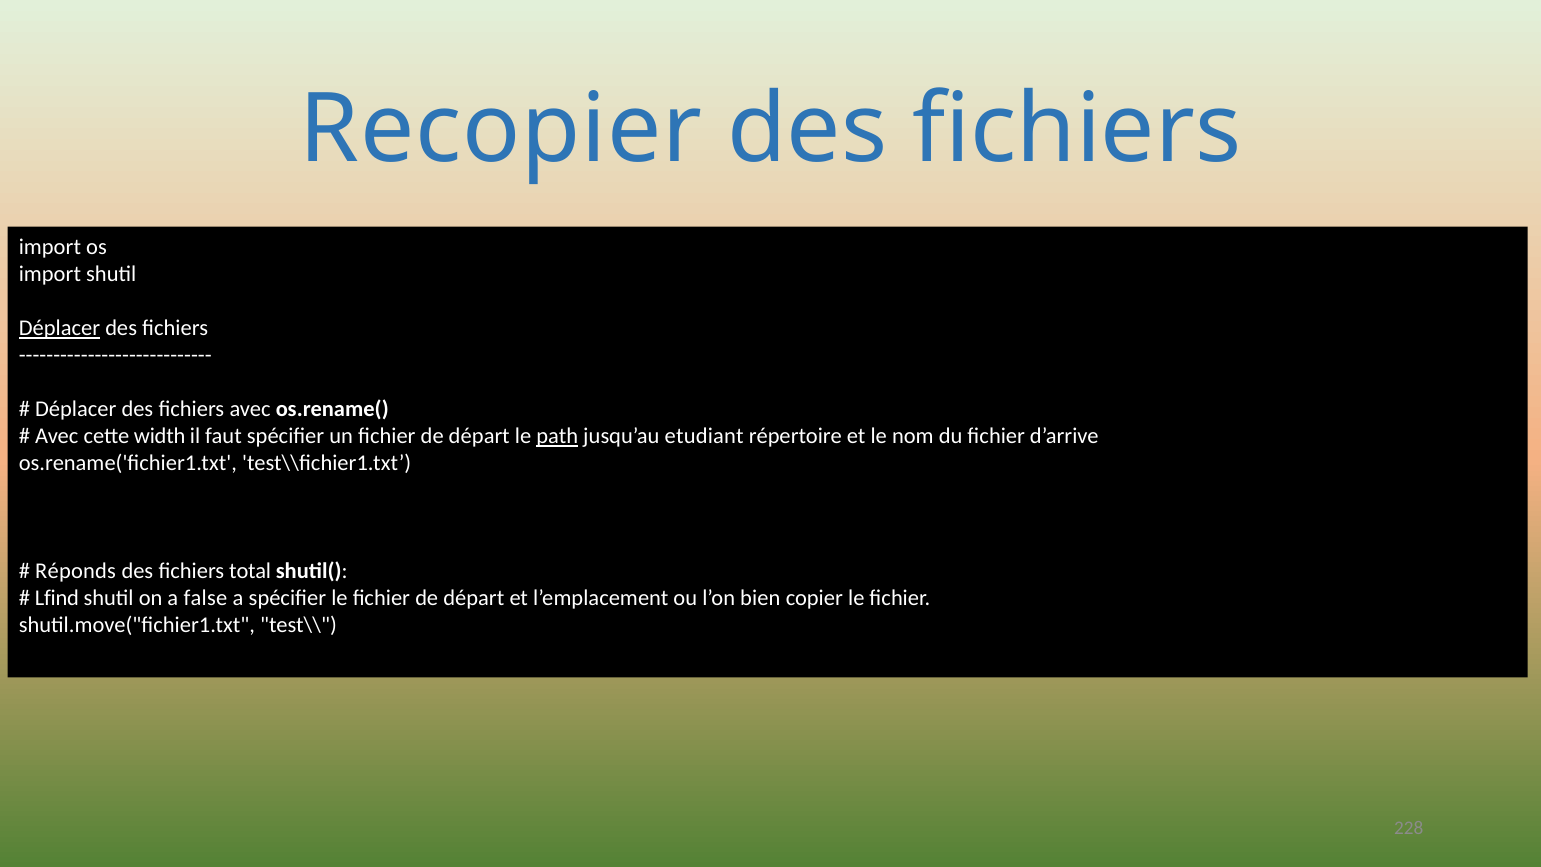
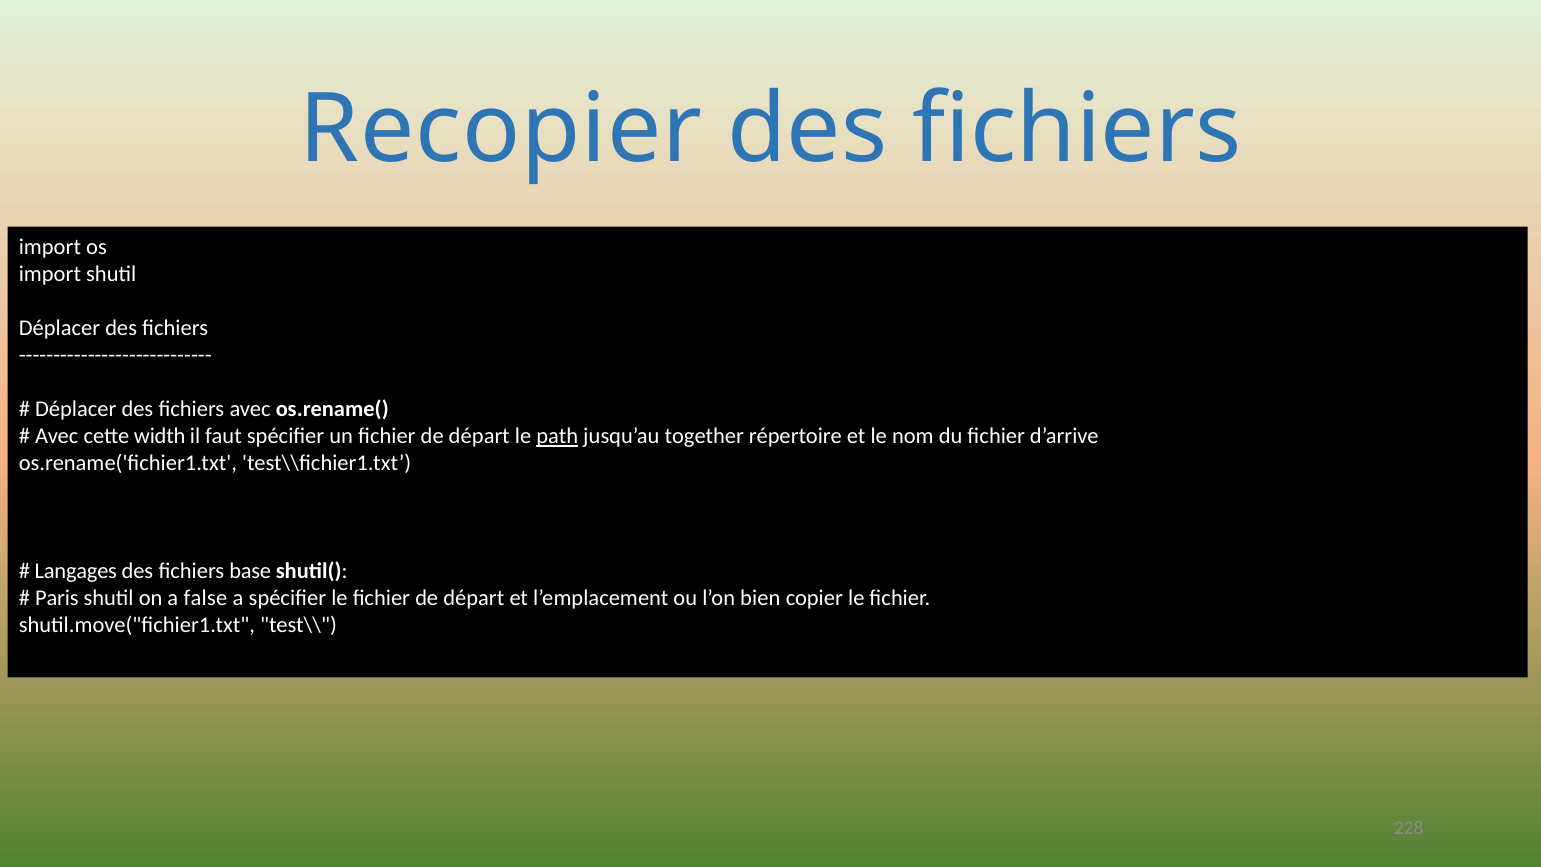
Déplacer at (60, 328) underline: present -> none
etudiant: etudiant -> together
Réponds: Réponds -> Langages
total: total -> base
Lfind: Lfind -> Paris
